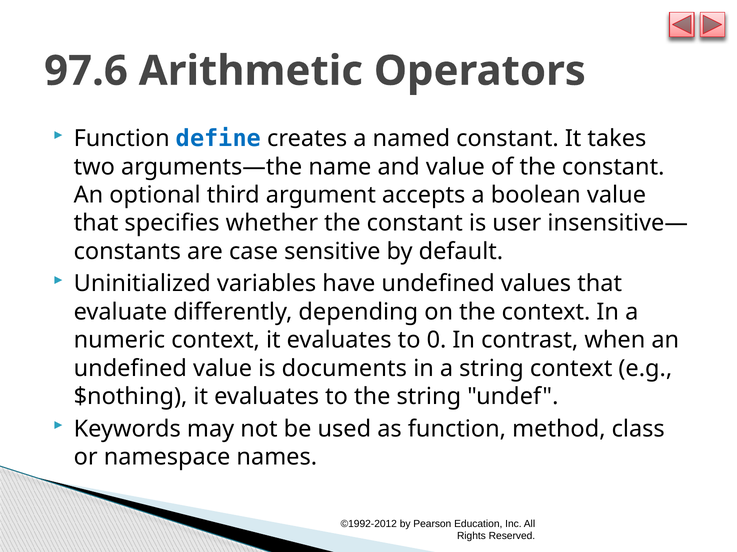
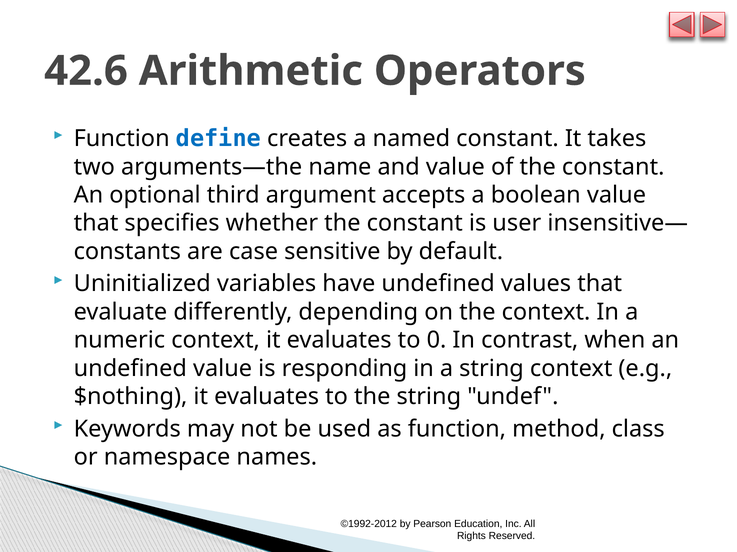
97.6: 97.6 -> 42.6
documents: documents -> responding
